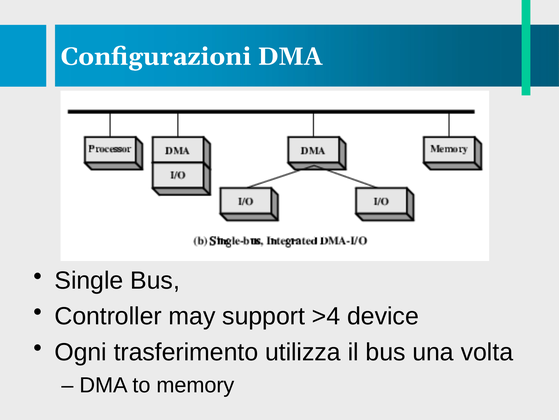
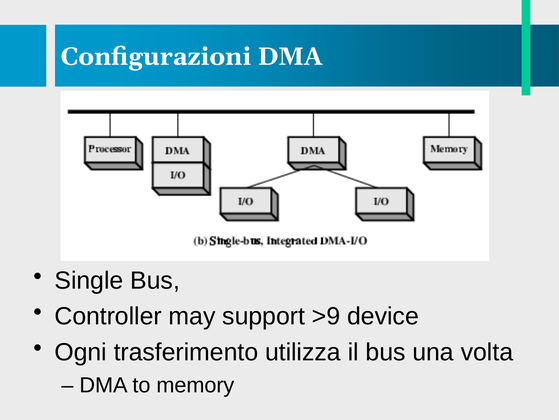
>4: >4 -> >9
